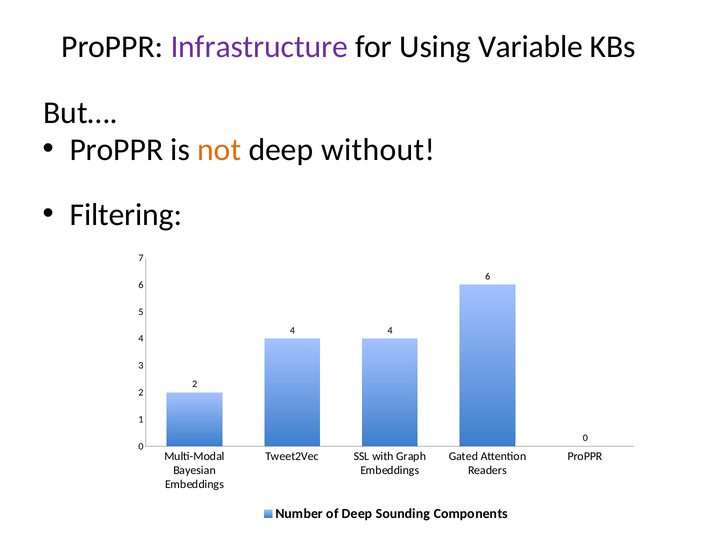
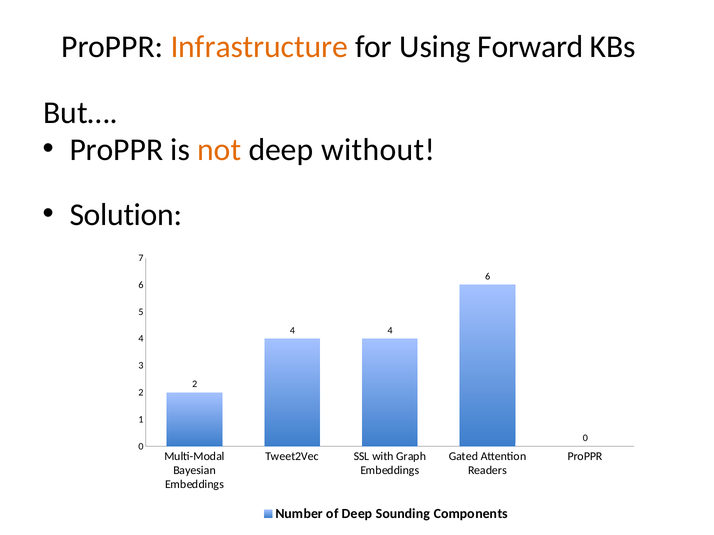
Infrastructure colour: purple -> orange
Variable: Variable -> Forward
Filtering: Filtering -> Solution
